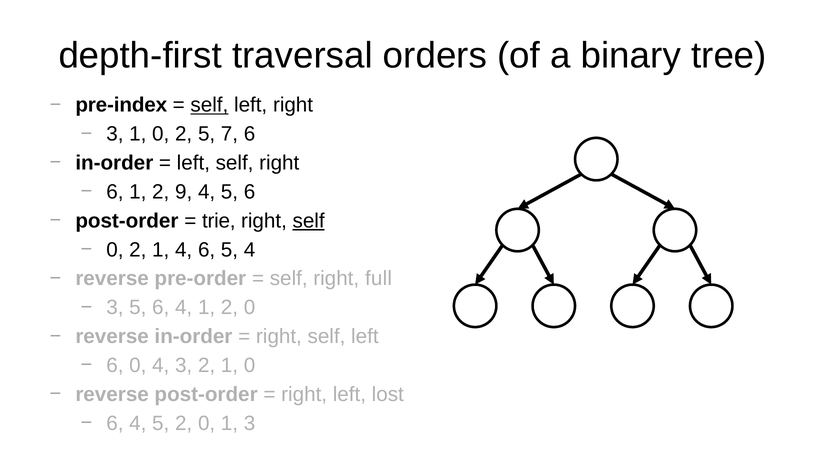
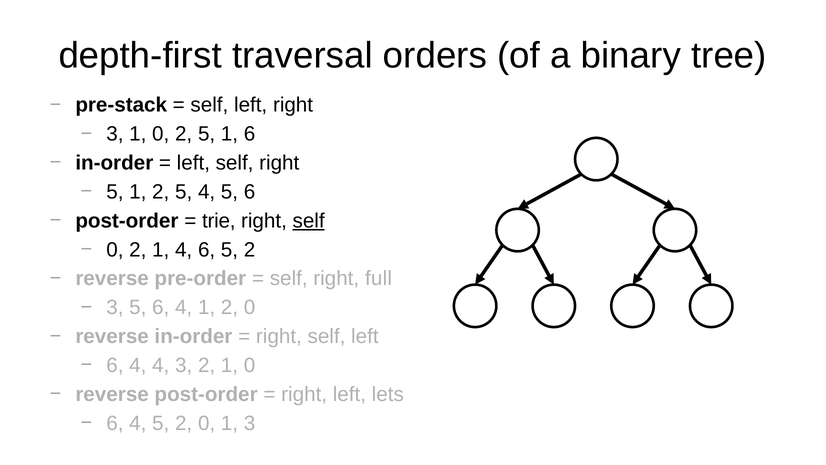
pre-index: pre-index -> pre-stack
self at (209, 105) underline: present -> none
2 5 7: 7 -> 1
6 at (115, 192): 6 -> 5
1 2 9: 9 -> 5
6 5 4: 4 -> 2
0 at (138, 365): 0 -> 4
lost: lost -> lets
